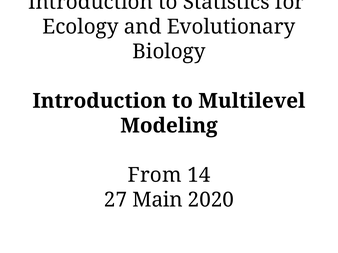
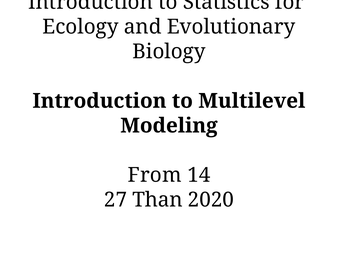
Main: Main -> Than
